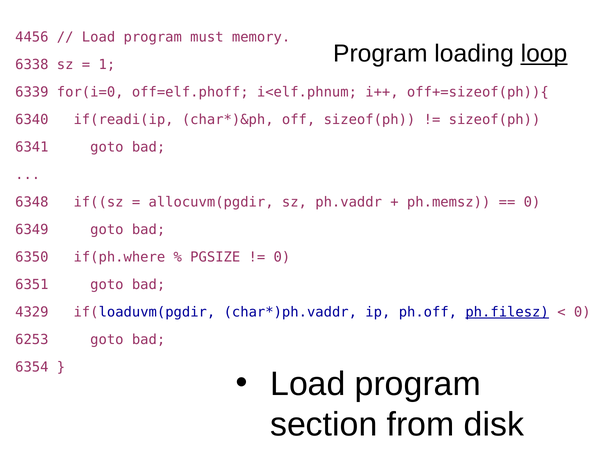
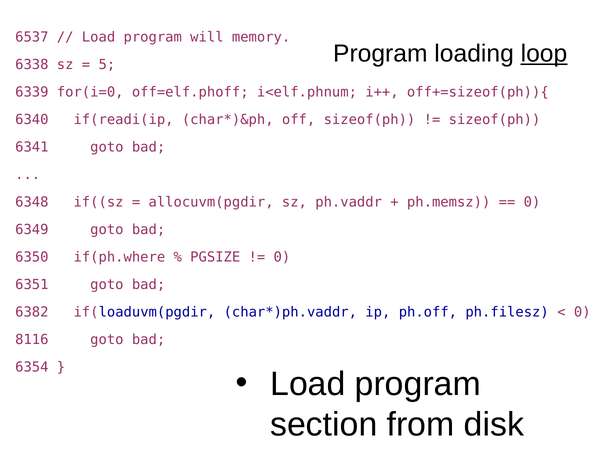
4456: 4456 -> 6537
must: must -> will
1: 1 -> 5
4329: 4329 -> 6382
ph.filesz underline: present -> none
6253: 6253 -> 8116
